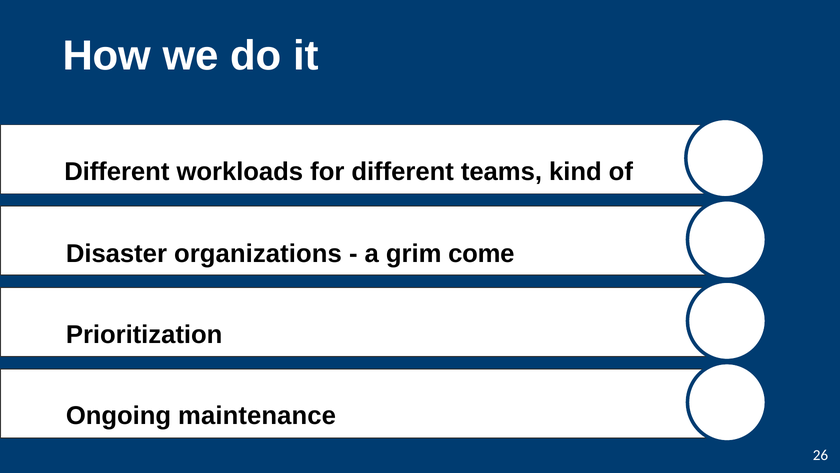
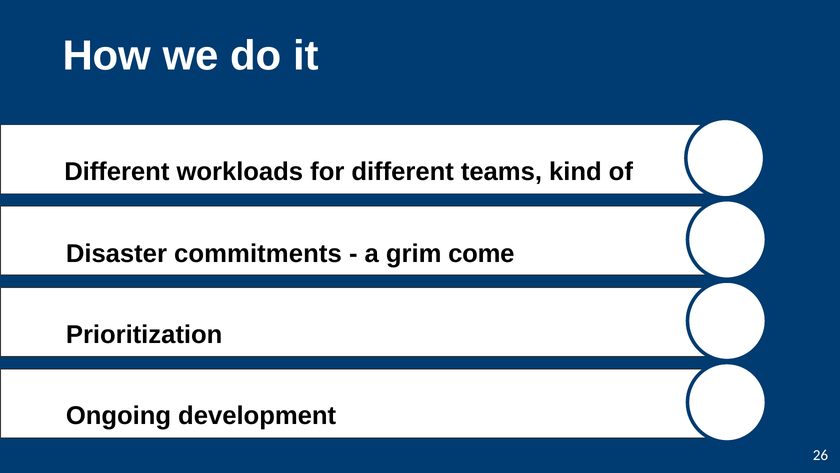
organizations: organizations -> commitments
maintenance: maintenance -> development
